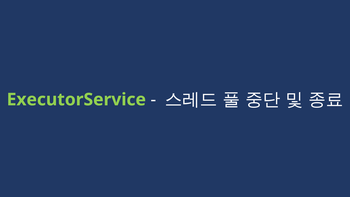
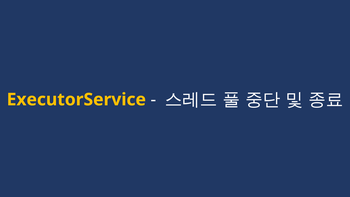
ExecutorService colour: light green -> yellow
